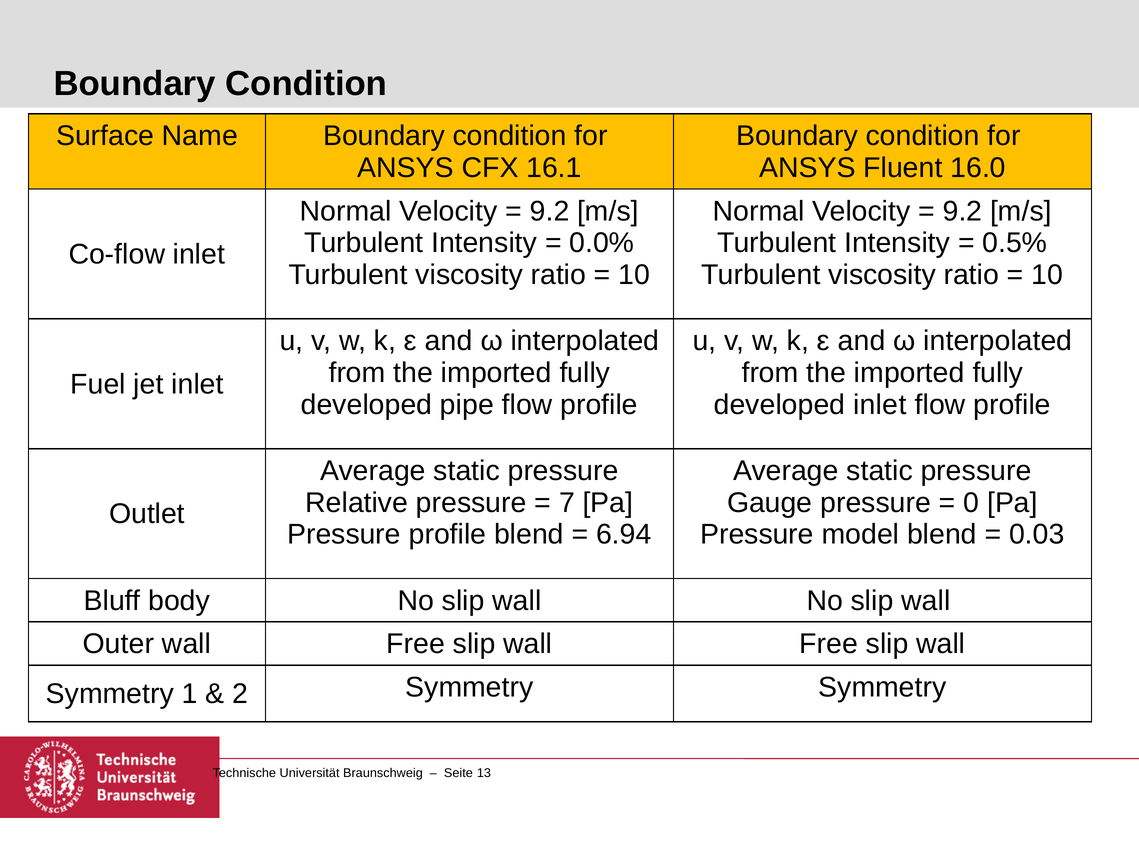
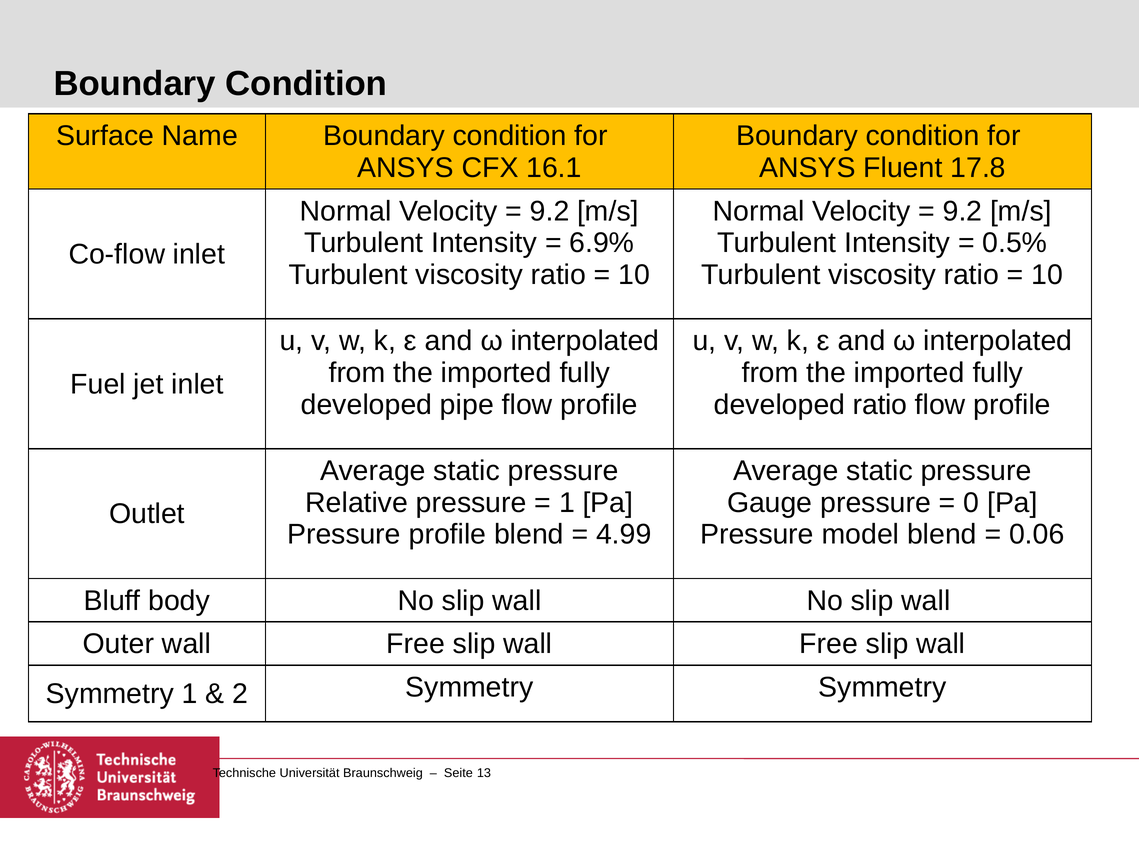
16.0: 16.0 -> 17.8
0.0%: 0.0% -> 6.9%
developed inlet: inlet -> ratio
7 at (567, 503): 7 -> 1
6.94: 6.94 -> 4.99
0.03: 0.03 -> 0.06
